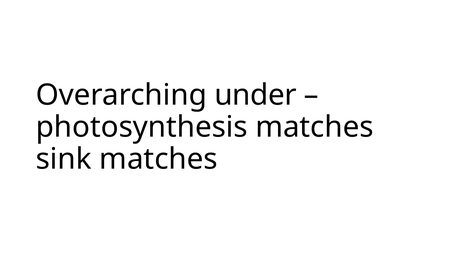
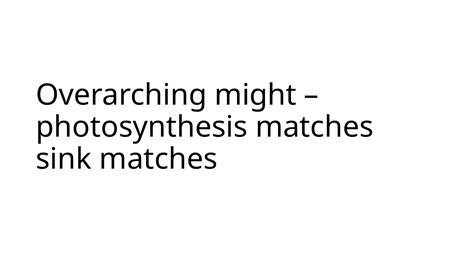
under: under -> might
